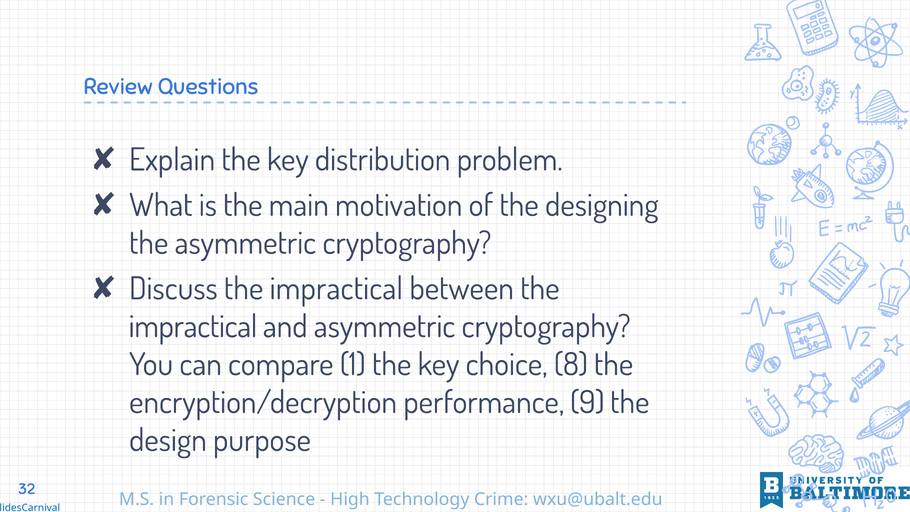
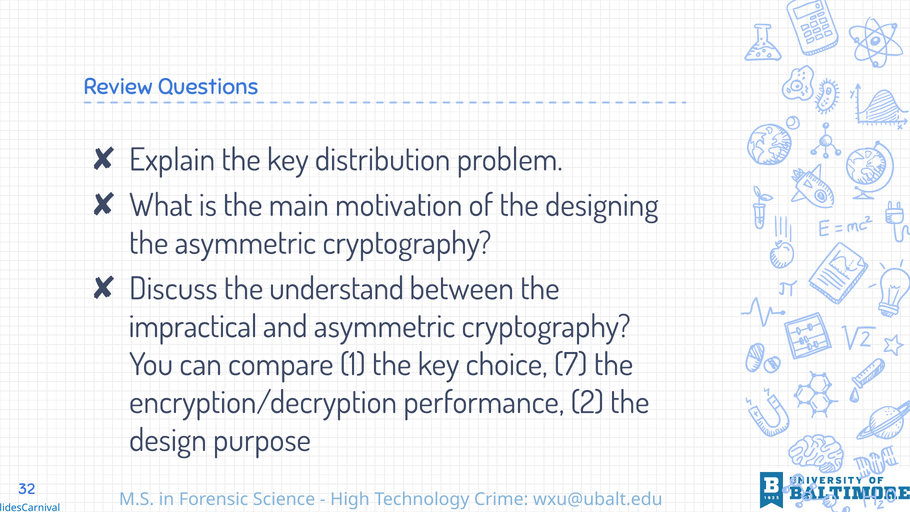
Discuss the impractical: impractical -> understand
8: 8 -> 7
9: 9 -> 2
